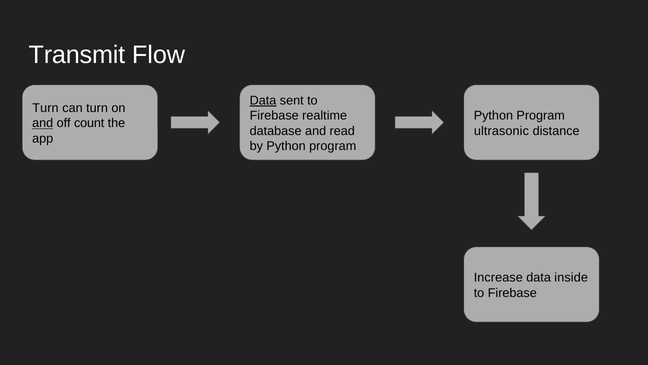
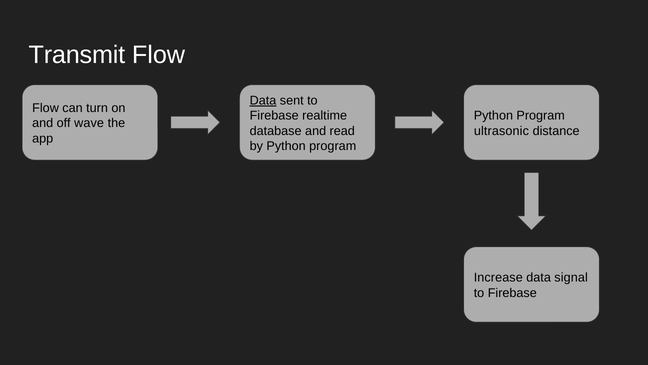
Turn at (45, 108): Turn -> Flow
and at (43, 123) underline: present -> none
count: count -> wave
inside: inside -> signal
